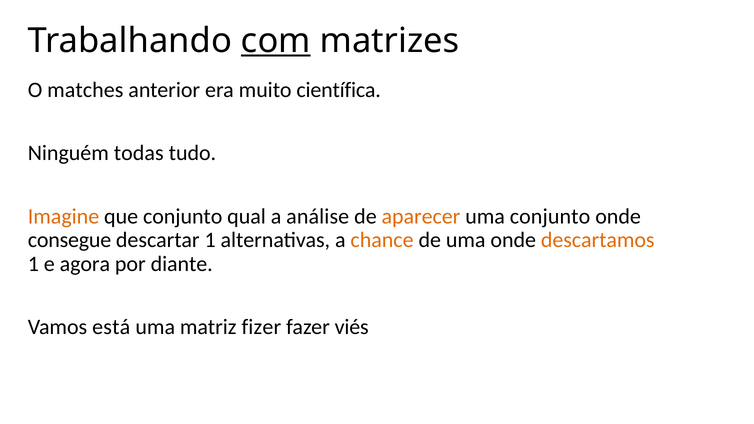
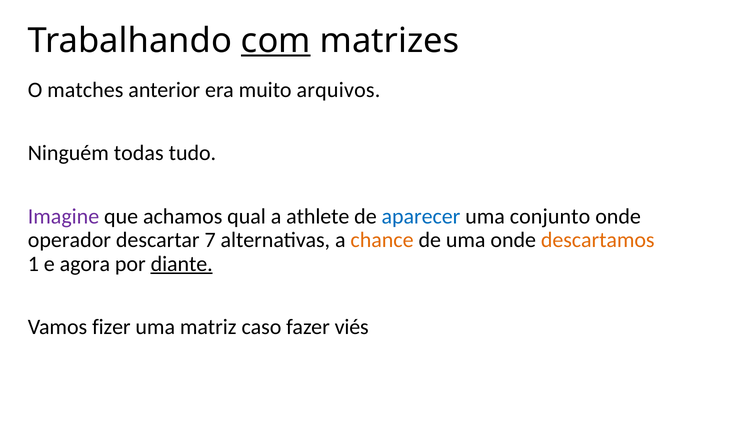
científica: científica -> arquivos
Imagine colour: orange -> purple
que conjunto: conjunto -> achamos
análise: análise -> athlete
aparecer colour: orange -> blue
consegue: consegue -> operador
descartar 1: 1 -> 7
diante underline: none -> present
está: está -> fizer
fizer: fizer -> caso
